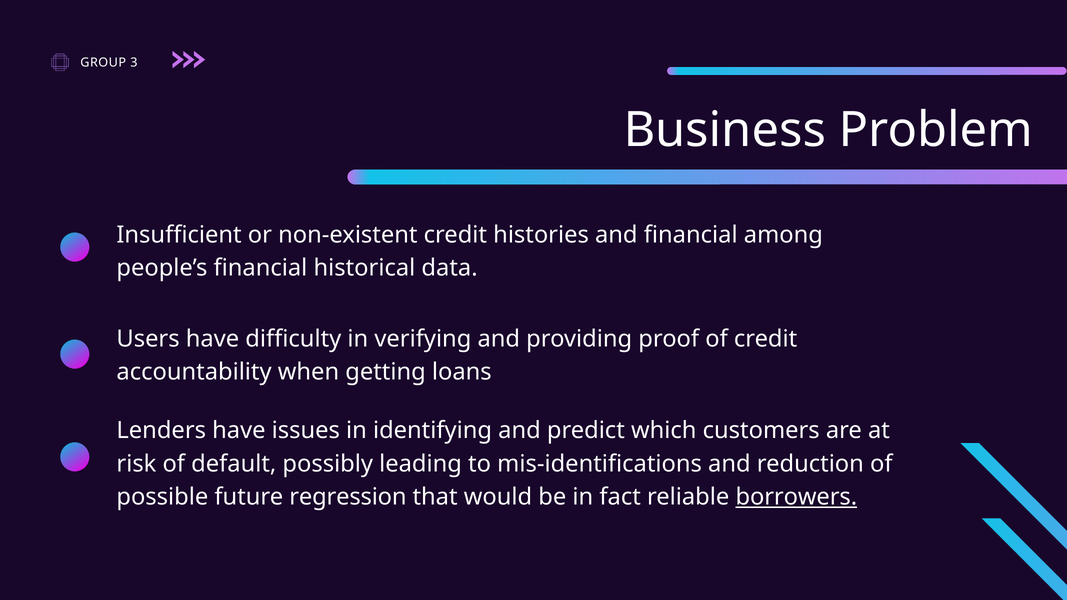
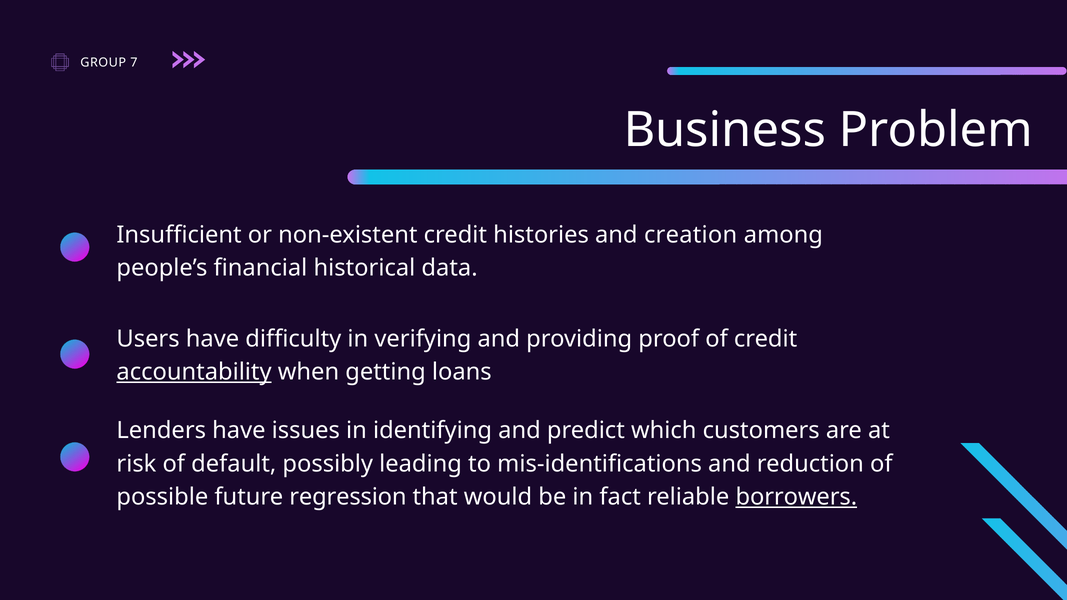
3: 3 -> 7
and financial: financial -> creation
accountability underline: none -> present
